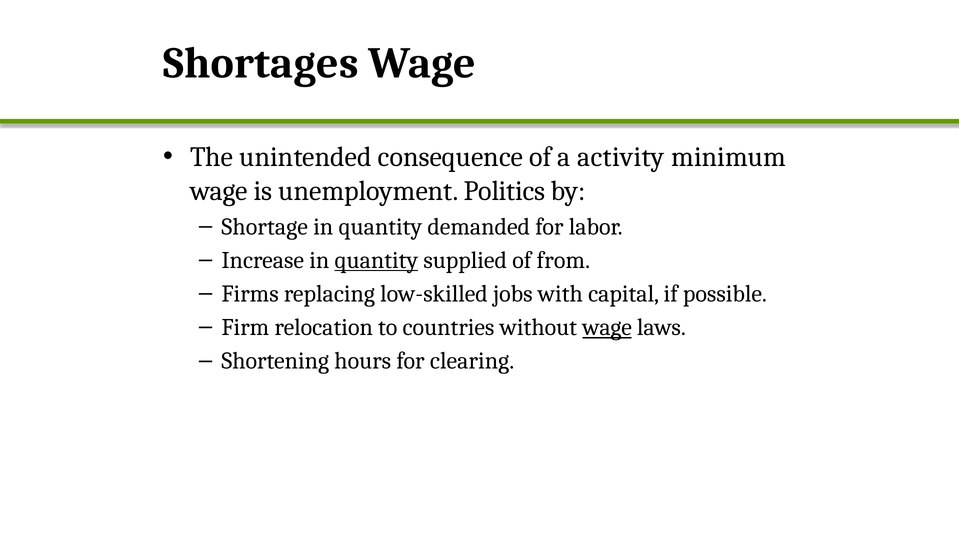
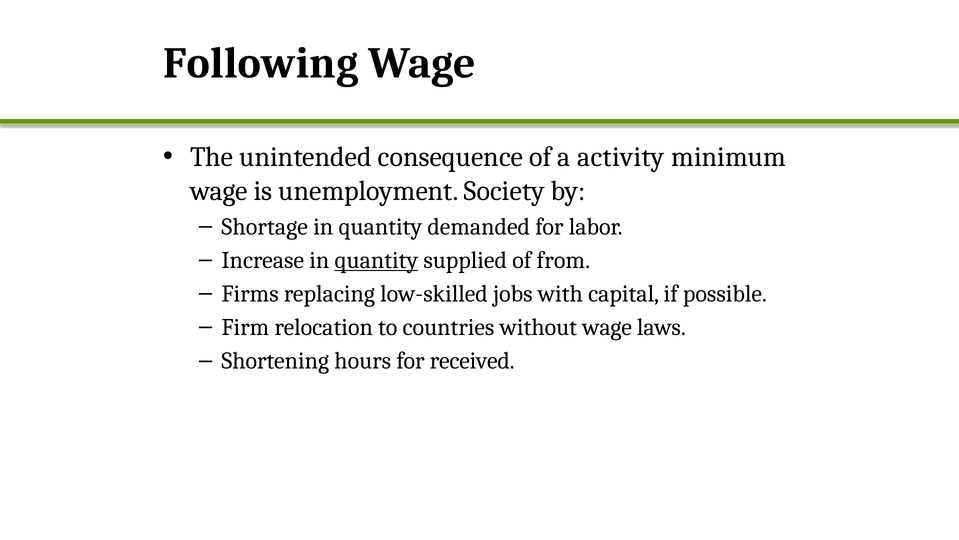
Shortages: Shortages -> Following
Politics: Politics -> Society
wage at (607, 327) underline: present -> none
clearing: clearing -> received
